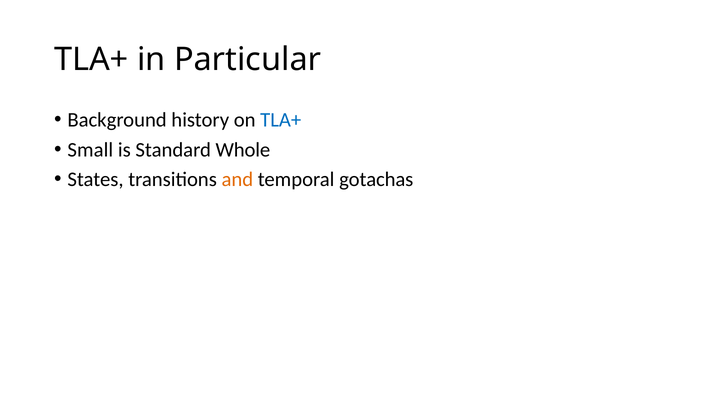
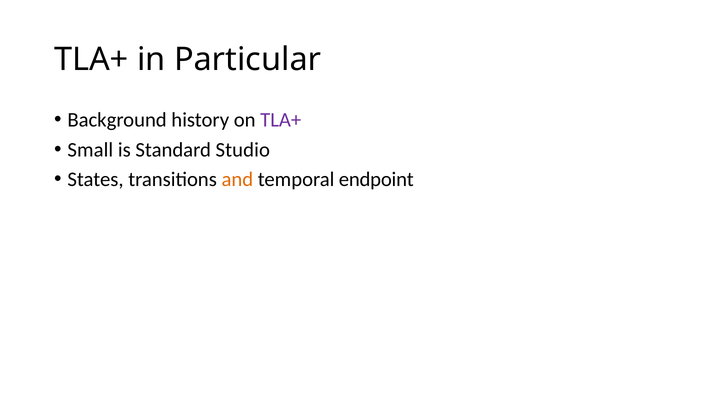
TLA+ at (281, 120) colour: blue -> purple
Whole: Whole -> Studio
gotachas: gotachas -> endpoint
